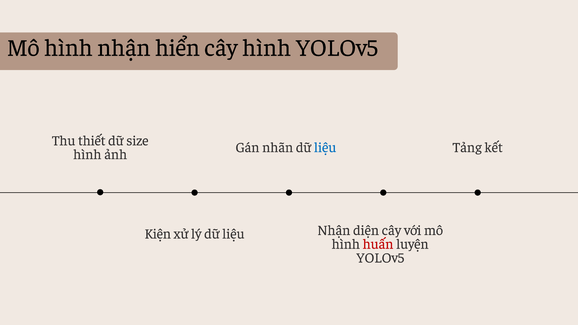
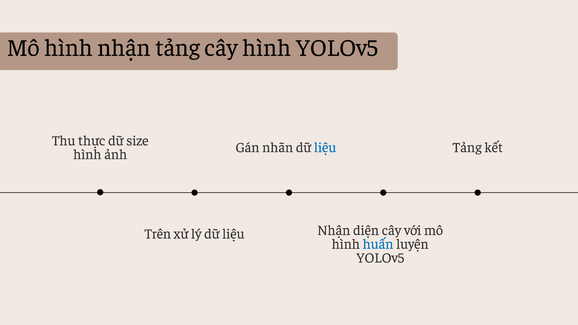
nhận hiển: hiển -> tảng
thiết: thiết -> thực
Kiện: Kiện -> Trên
huấn colour: red -> blue
